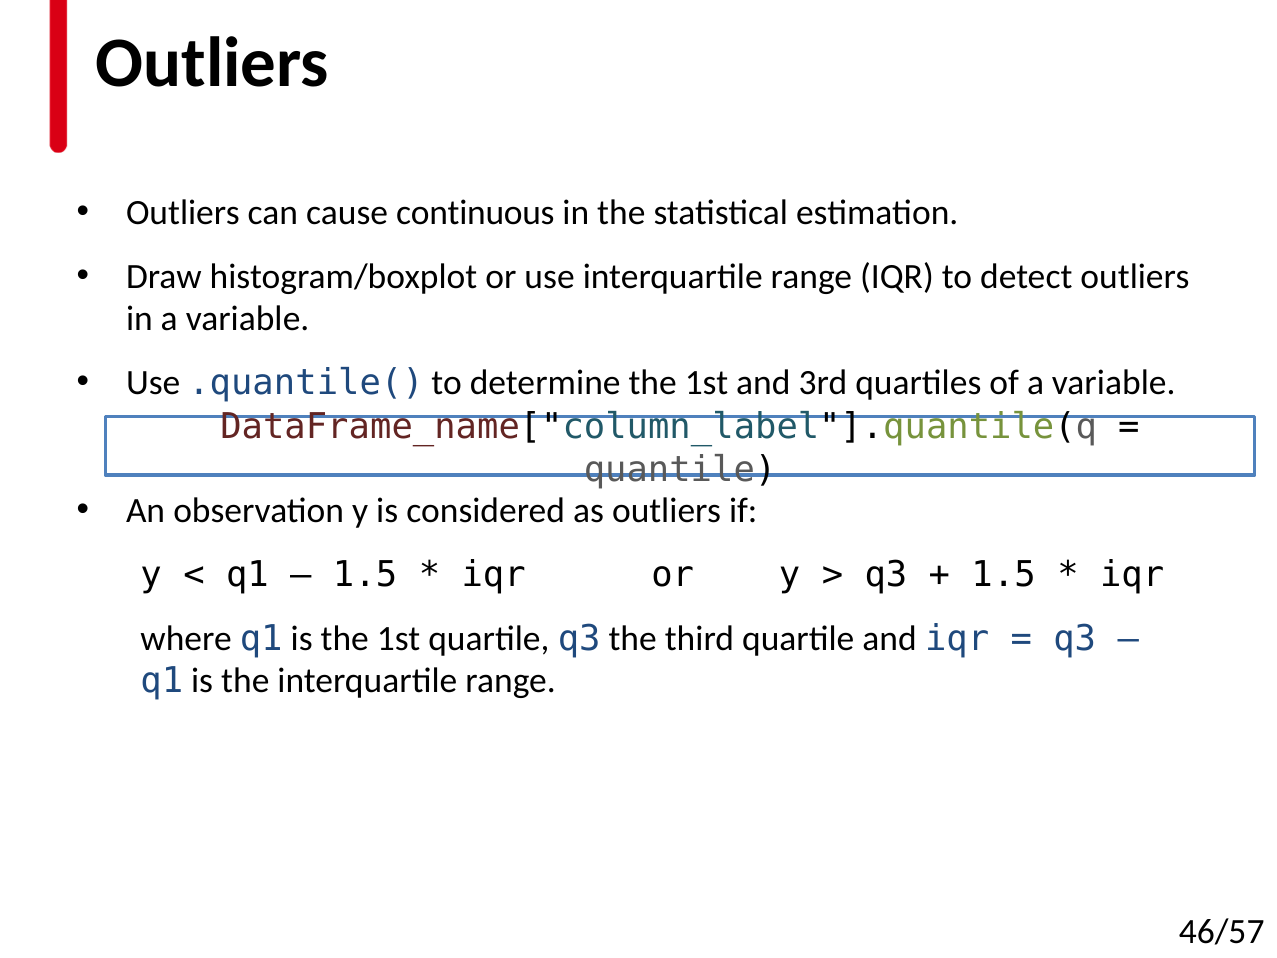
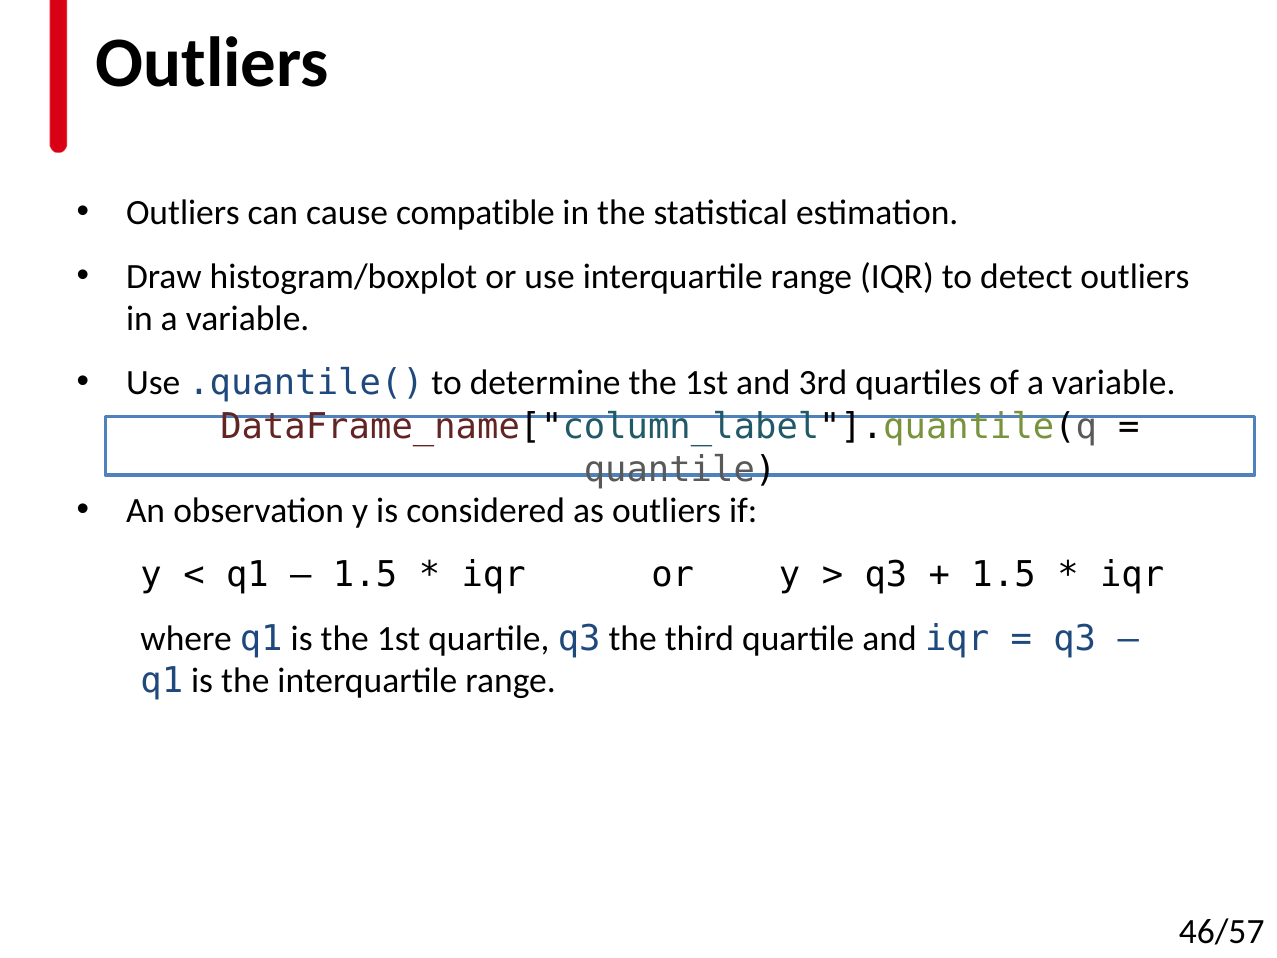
continuous: continuous -> compatible
